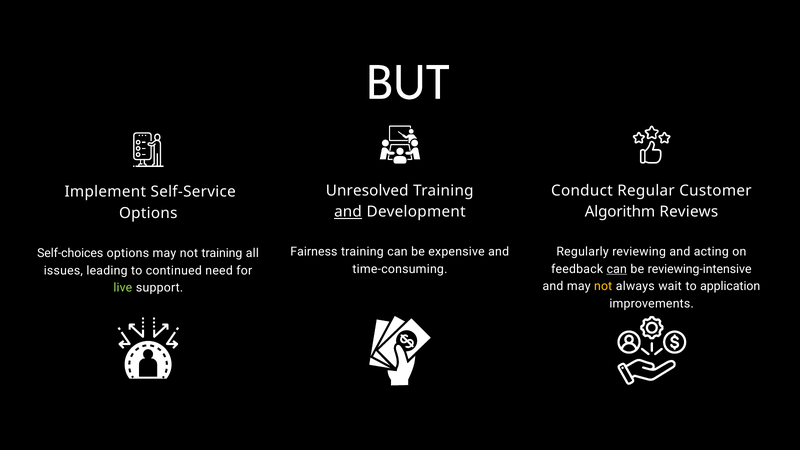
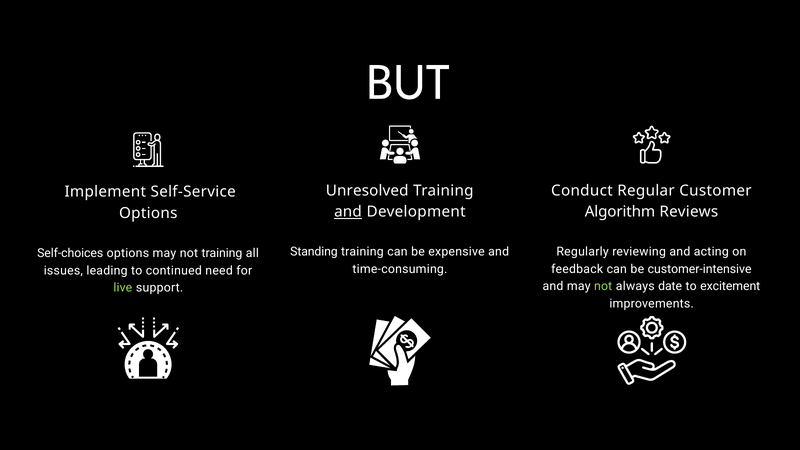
Fairness: Fairness -> Standing
can at (617, 269) underline: present -> none
reviewing-intensive: reviewing-intensive -> customer-intensive
not at (603, 286) colour: yellow -> light green
wait: wait -> date
application: application -> excitement
